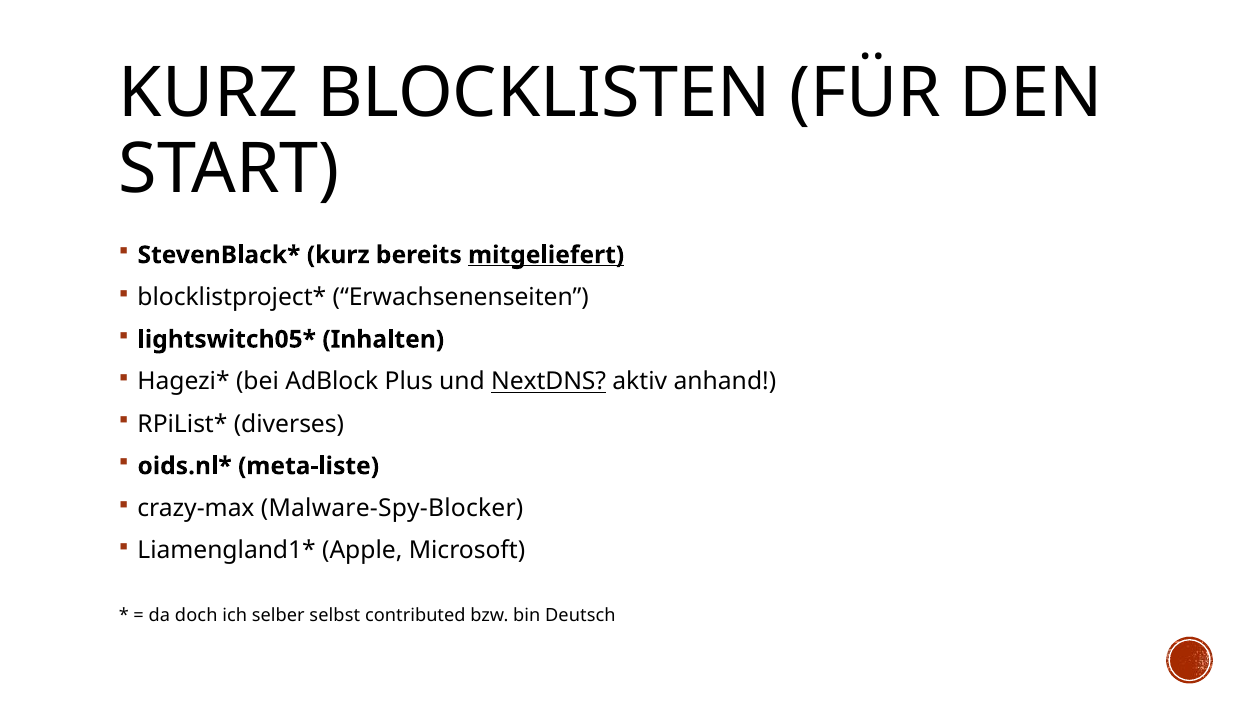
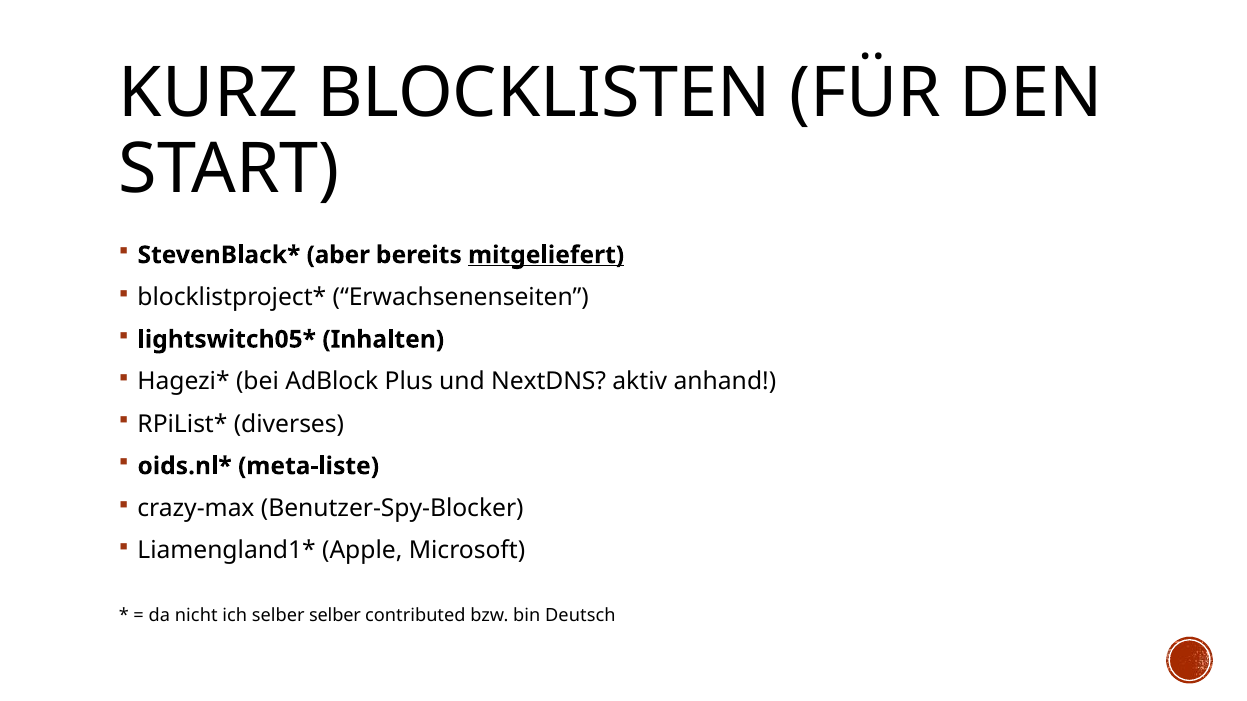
kurz at (338, 255): kurz -> aber
NextDNS underline: present -> none
Malware-Spy-Blocker: Malware-Spy-Blocker -> Benutzer-Spy-Blocker
doch: doch -> nicht
selber selbst: selbst -> selber
